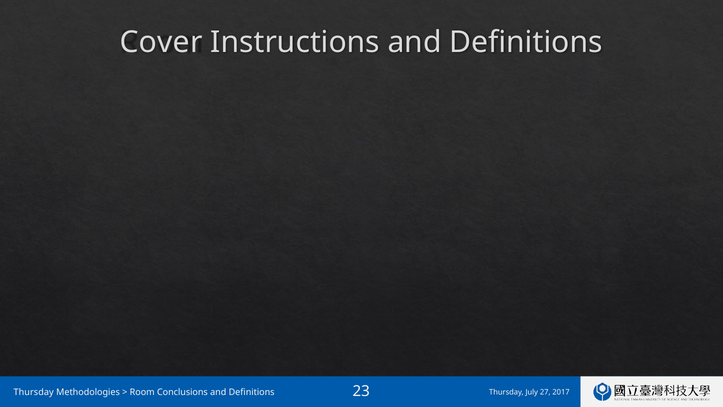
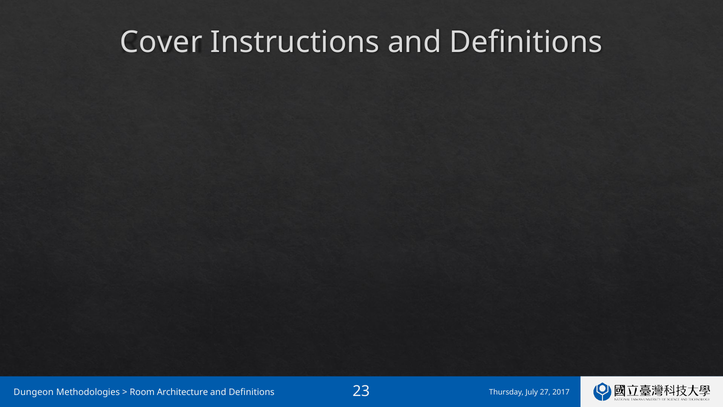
Thursday at (34, 392): Thursday -> Dungeon
Conclusions: Conclusions -> Architecture
